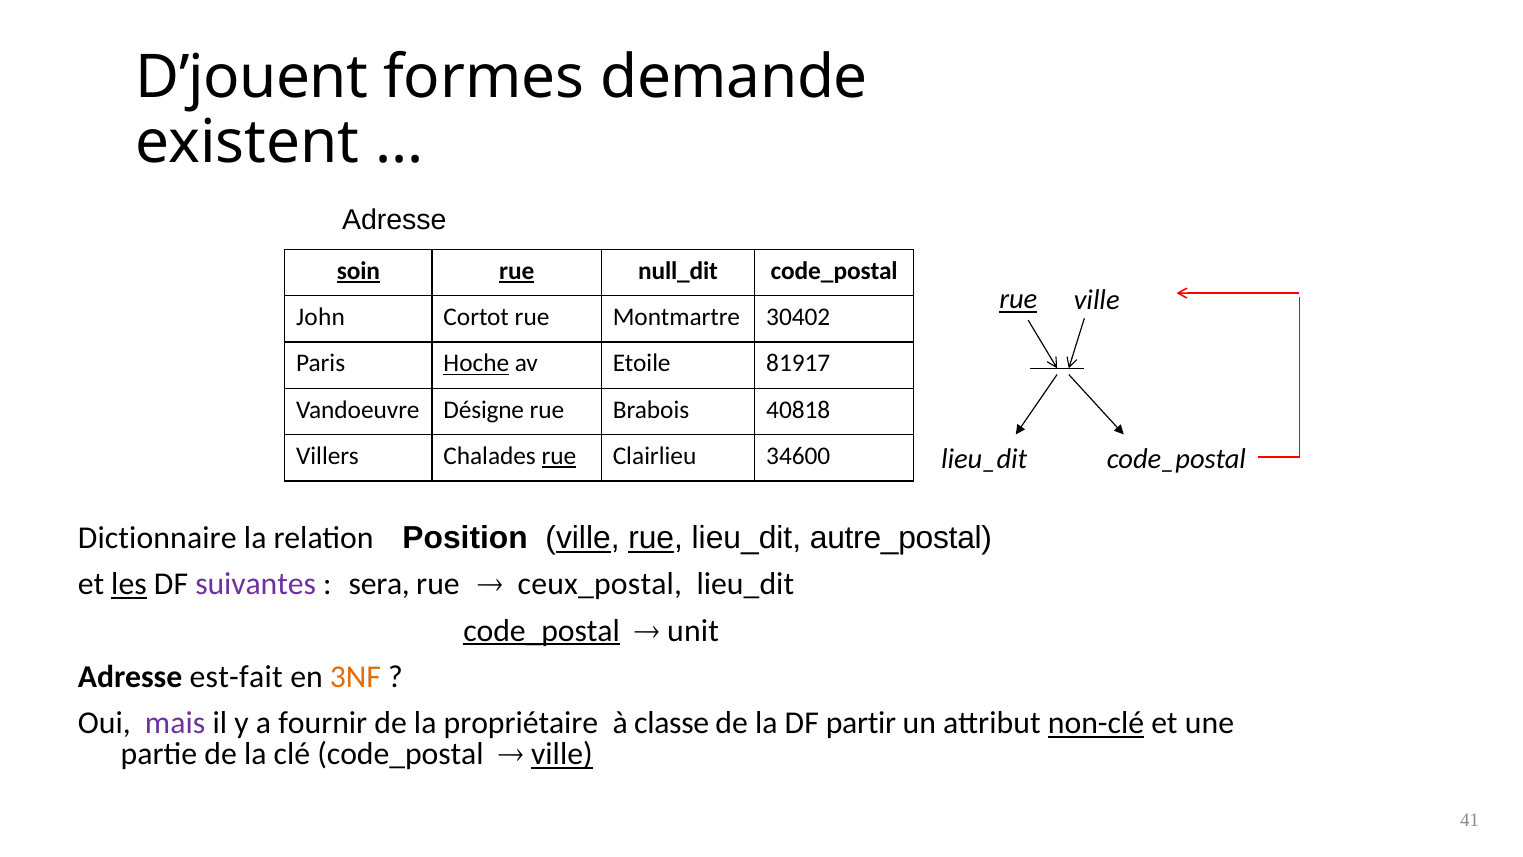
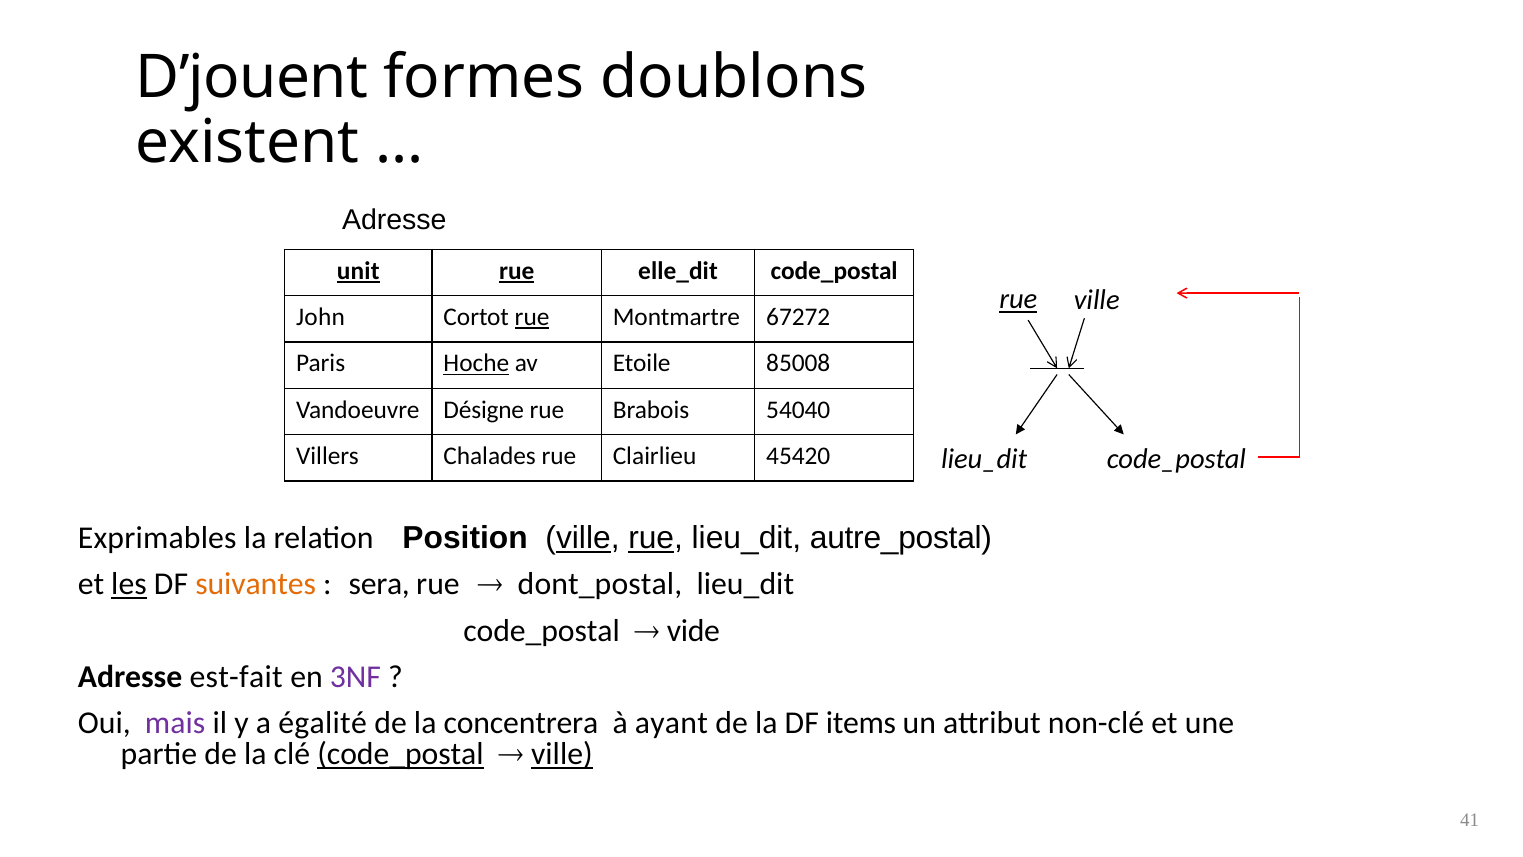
demande: demande -> doublons
soin: soin -> unit
null_dit: null_dit -> elle_dit
rue at (532, 317) underline: none -> present
30402: 30402 -> 67272
81917: 81917 -> 85008
40818: 40818 -> 54040
rue at (559, 456) underline: present -> none
34600: 34600 -> 45420
Dictionnaire: Dictionnaire -> Exprimables
suivantes colour: purple -> orange
ceux_postal: ceux_postal -> dont_postal
code_postal at (542, 630) underline: present -> none
unit: unit -> vide
3NF colour: orange -> purple
fournir: fournir -> égalité
propriétaire: propriétaire -> concentrera
classe: classe -> ayant
partir: partir -> items
non-clé underline: present -> none
code_postal at (401, 754) underline: none -> present
